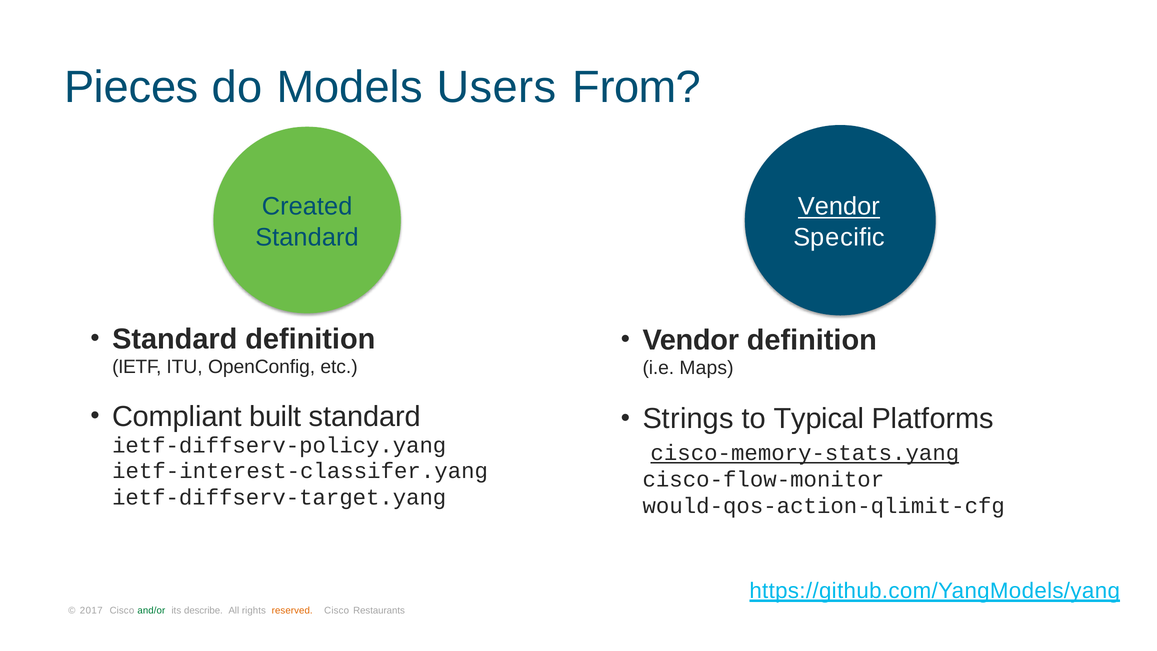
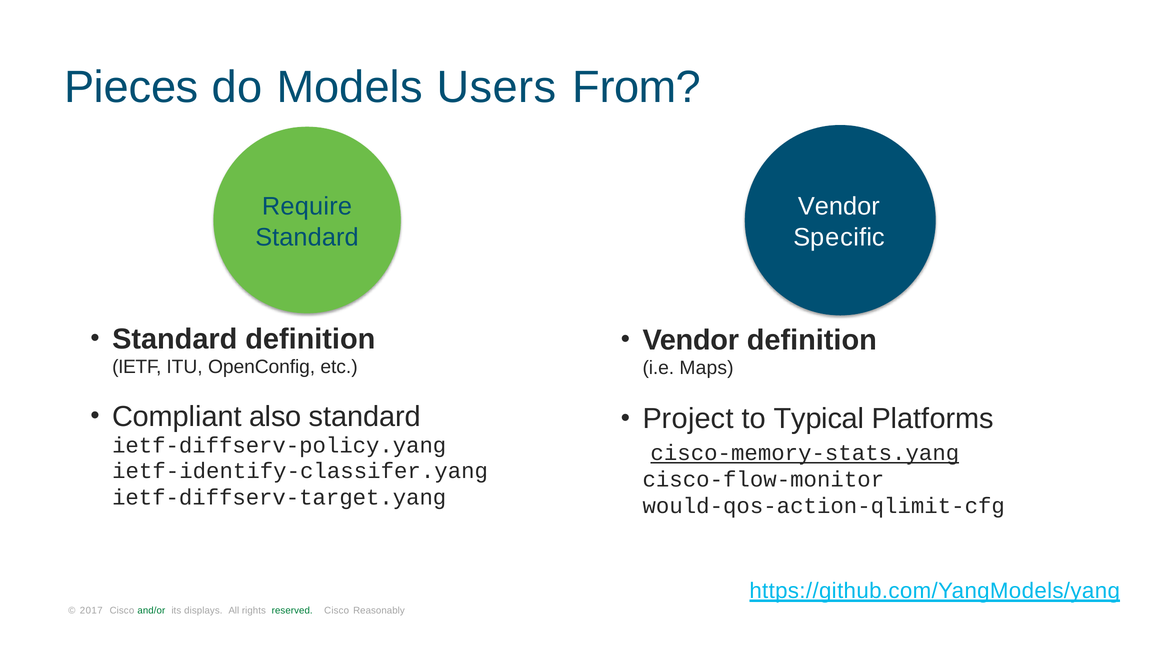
Created: Created -> Require
Vendor at (839, 207) underline: present -> none
built: built -> also
Strings: Strings -> Project
ietf-interest-classifer.yang: ietf-interest-classifer.yang -> ietf-identify-classifer.yang
describe: describe -> displays
reserved colour: orange -> green
Restaurants: Restaurants -> Reasonably
